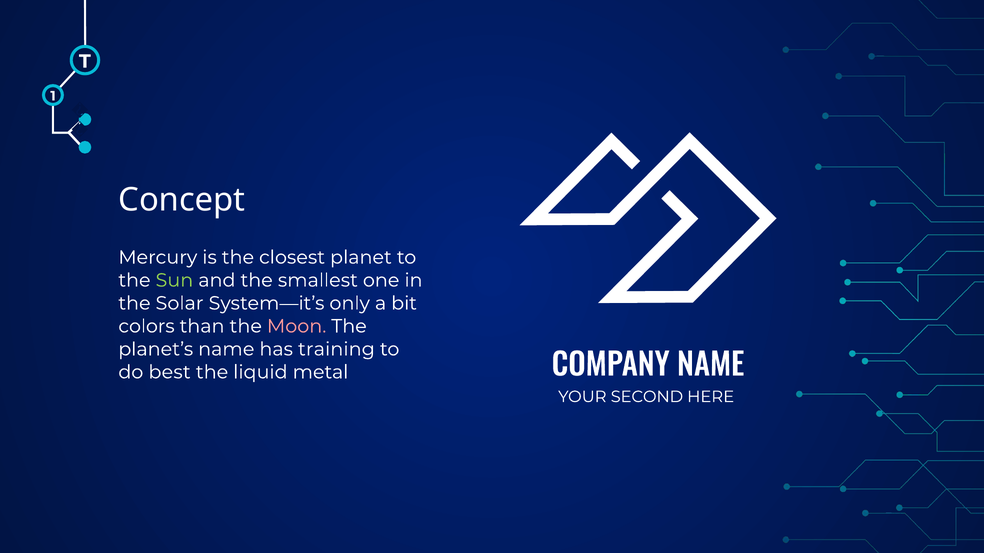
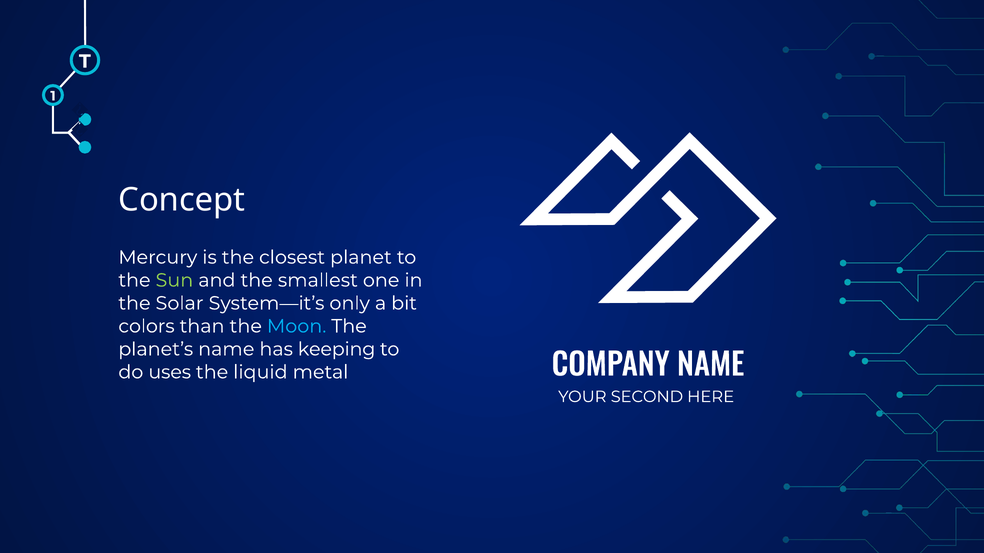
Moon colour: pink -> light blue
training: training -> keeping
best: best -> uses
